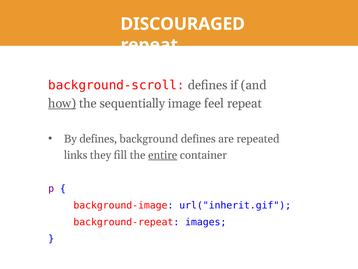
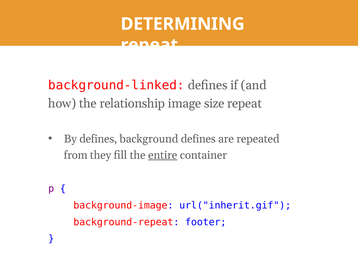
DISCOURAGED: DISCOURAGED -> DETERMINING
background-scroll: background-scroll -> background-linked
how underline: present -> none
sequentially: sequentially -> relationship
feel: feel -> size
links: links -> from
images: images -> footer
